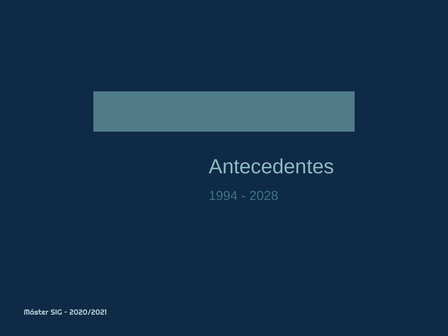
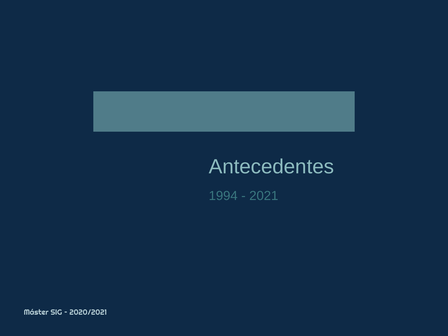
2028: 2028 -> 2021
